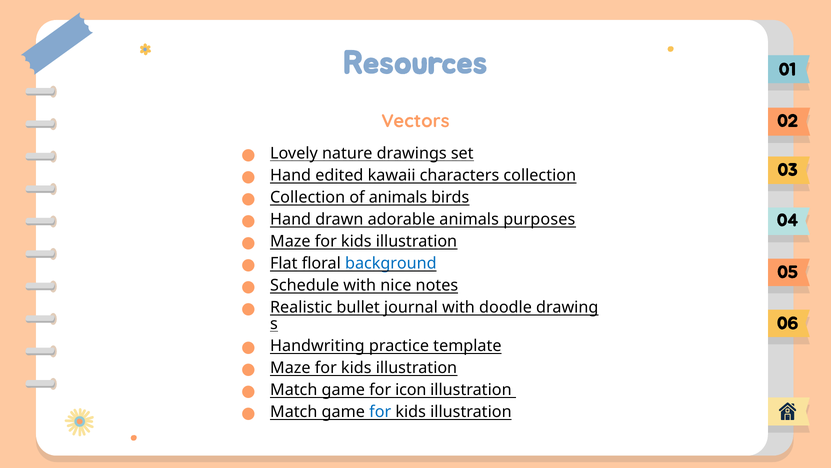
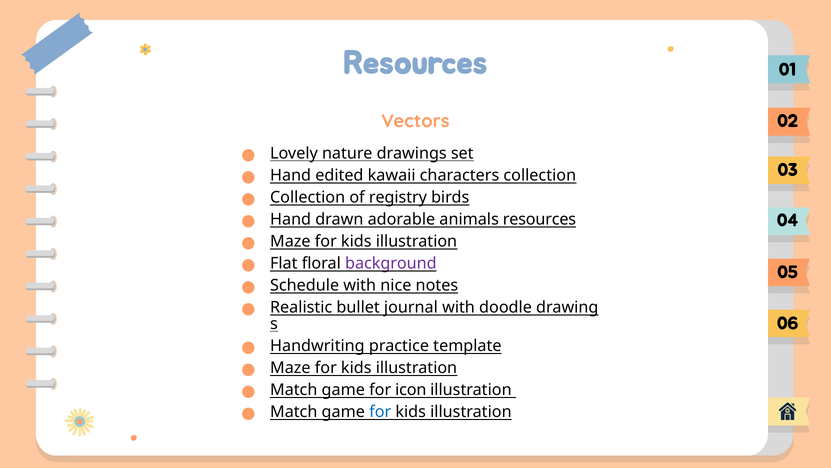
of animals: animals -> registry
animals purposes: purposes -> resources
background colour: blue -> purple
